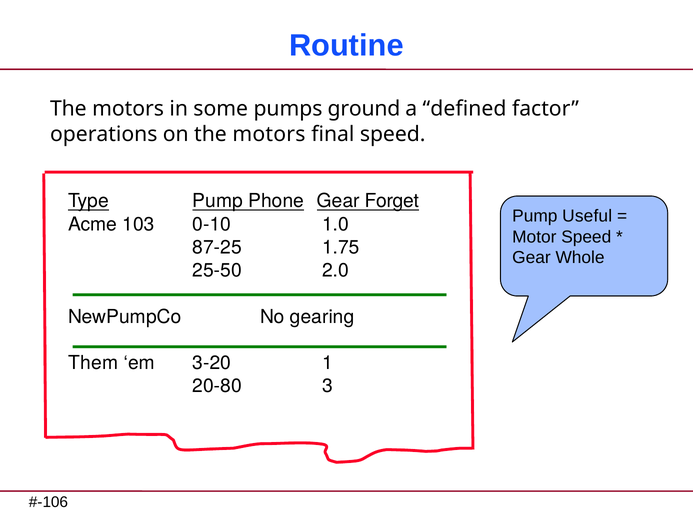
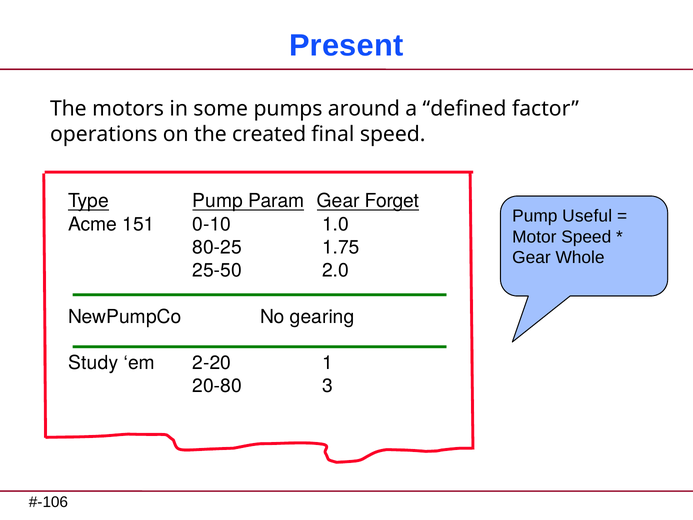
Routine: Routine -> Present
ground: ground -> around
on the motors: motors -> created
Phone: Phone -> Param
103: 103 -> 151
87-25: 87-25 -> 80-25
Them: Them -> Study
3-20: 3-20 -> 2-20
